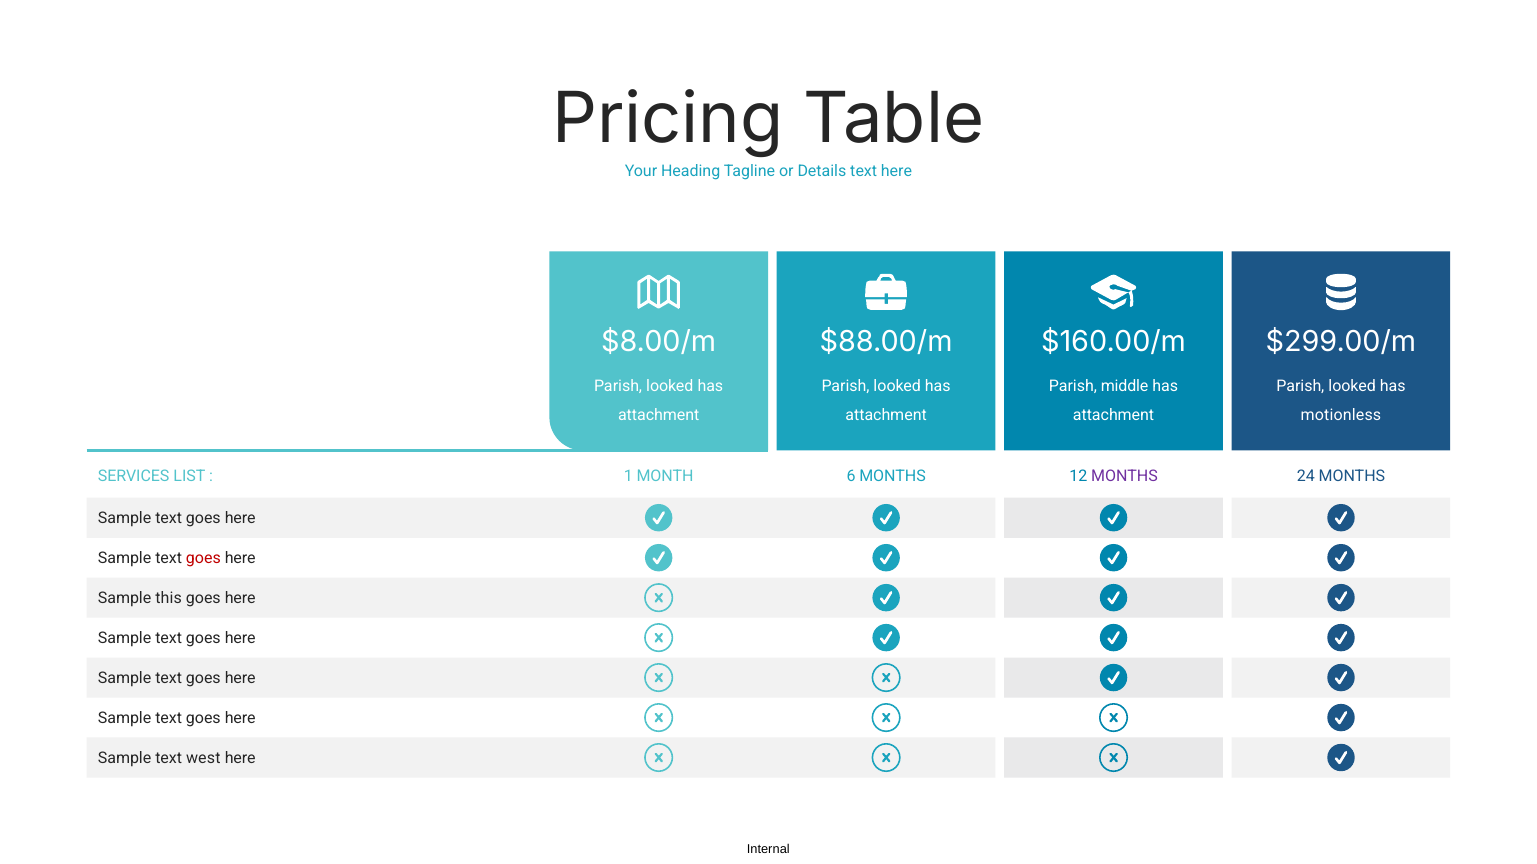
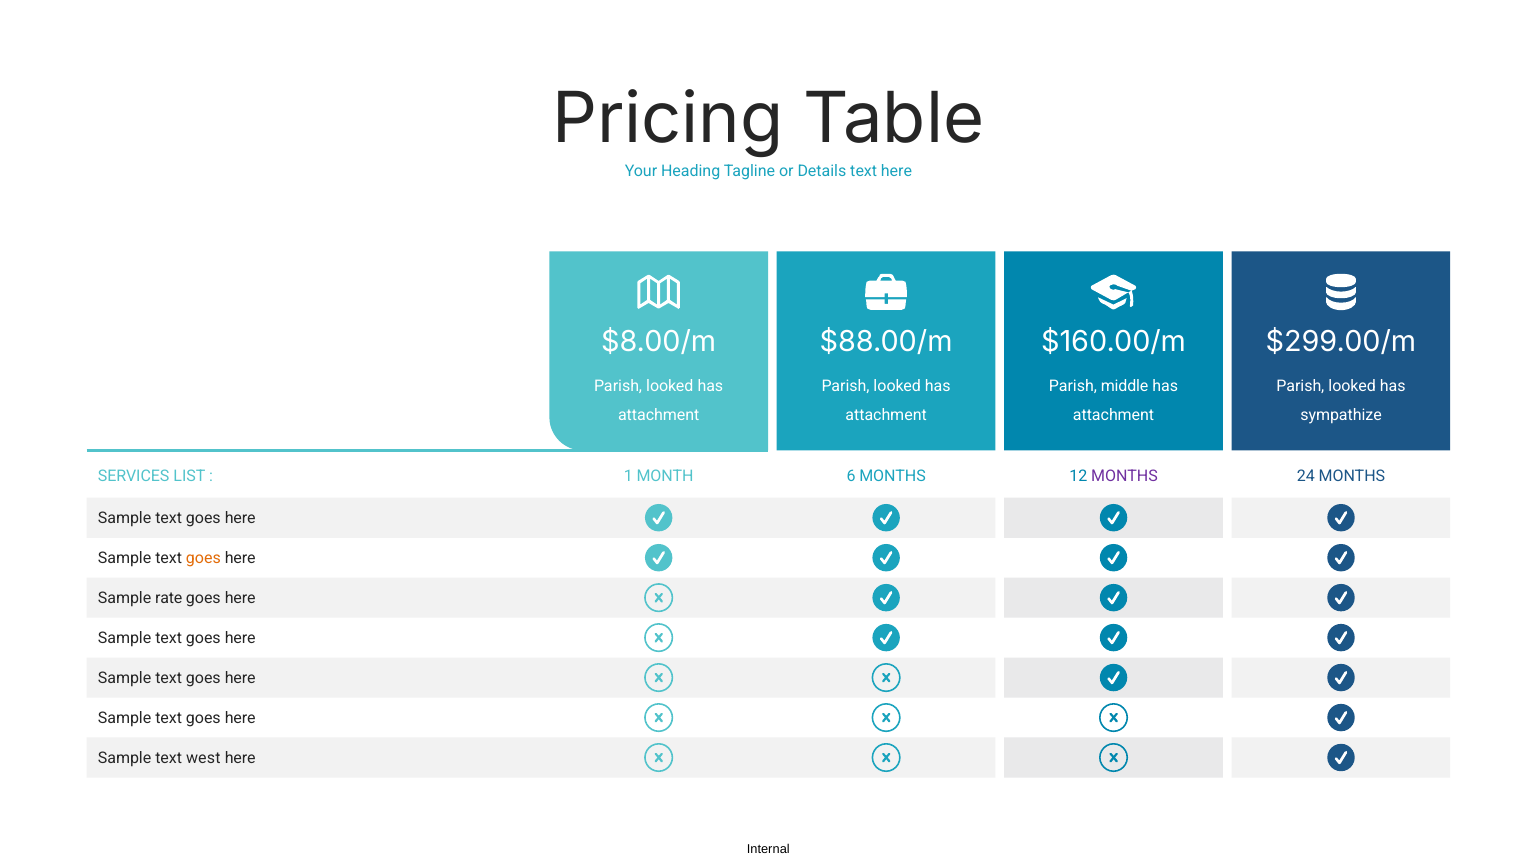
motionless: motionless -> sympathize
goes at (203, 559) colour: red -> orange
this: this -> rate
